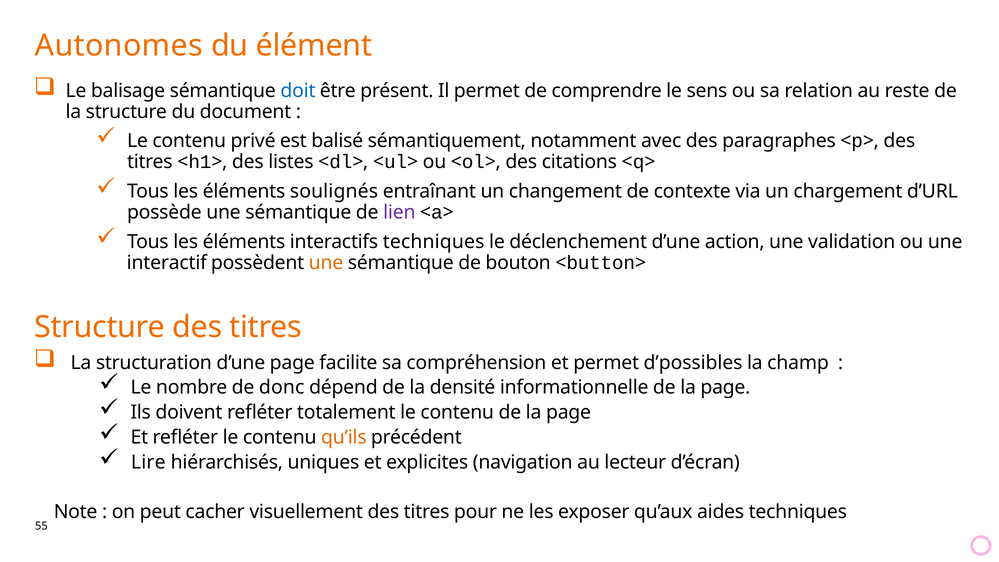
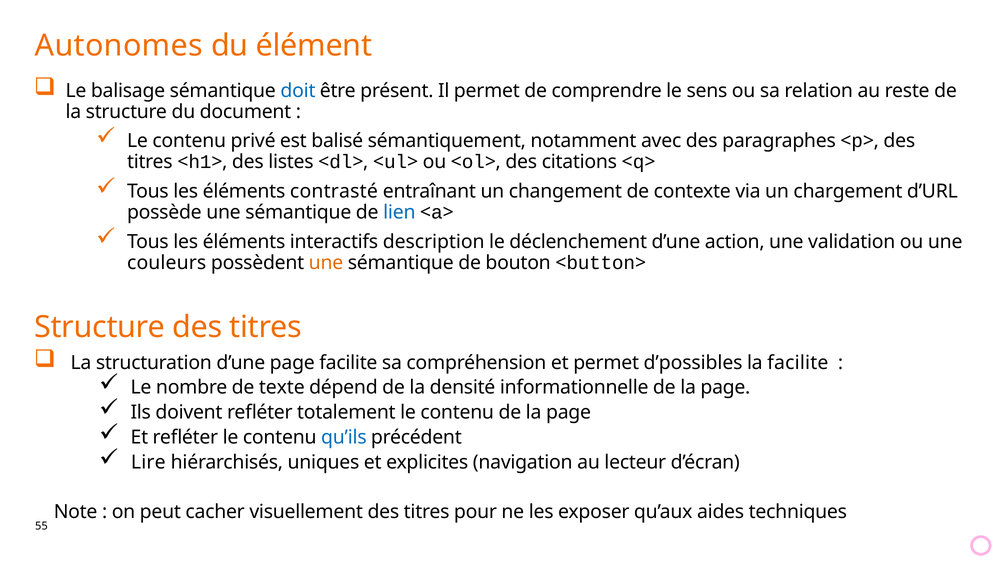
soulignés: soulignés -> contrasté
lien colour: purple -> blue
interactifs techniques: techniques -> description
interactif: interactif -> couleurs
la champ: champ -> facilite
donc: donc -> texte
qu’ils colour: orange -> blue
